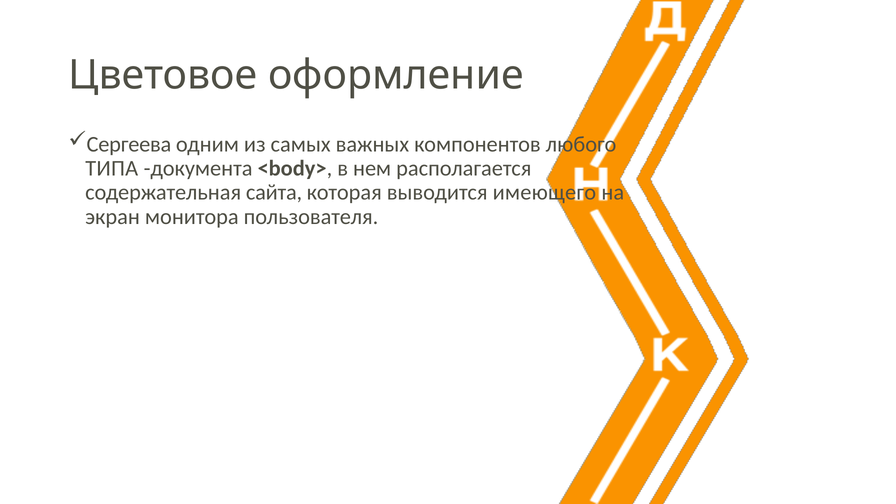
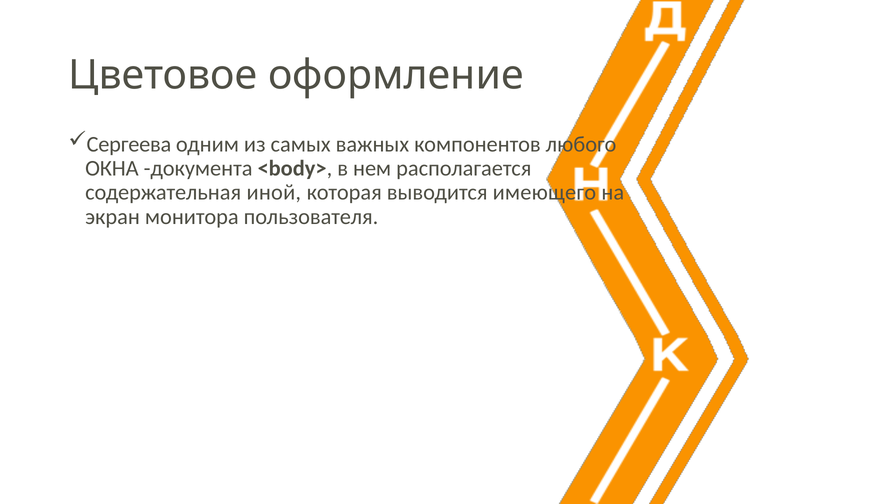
ТИПА: ТИПА -> ОКНА
сайта: сайта -> иной
